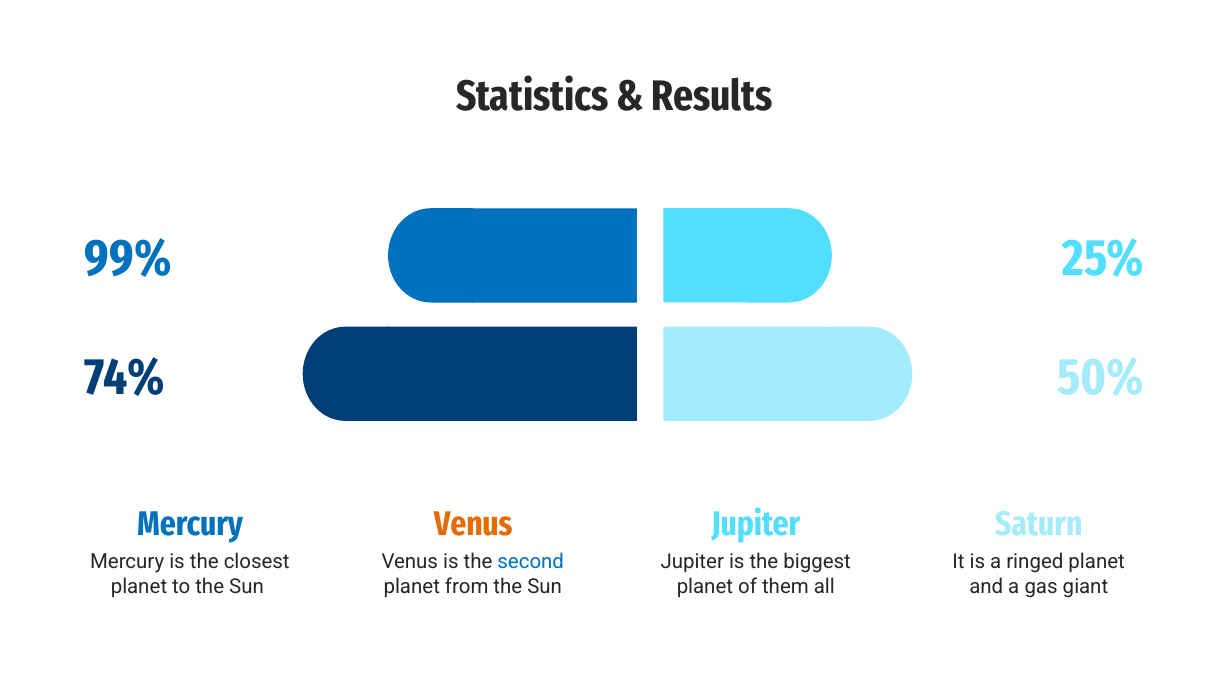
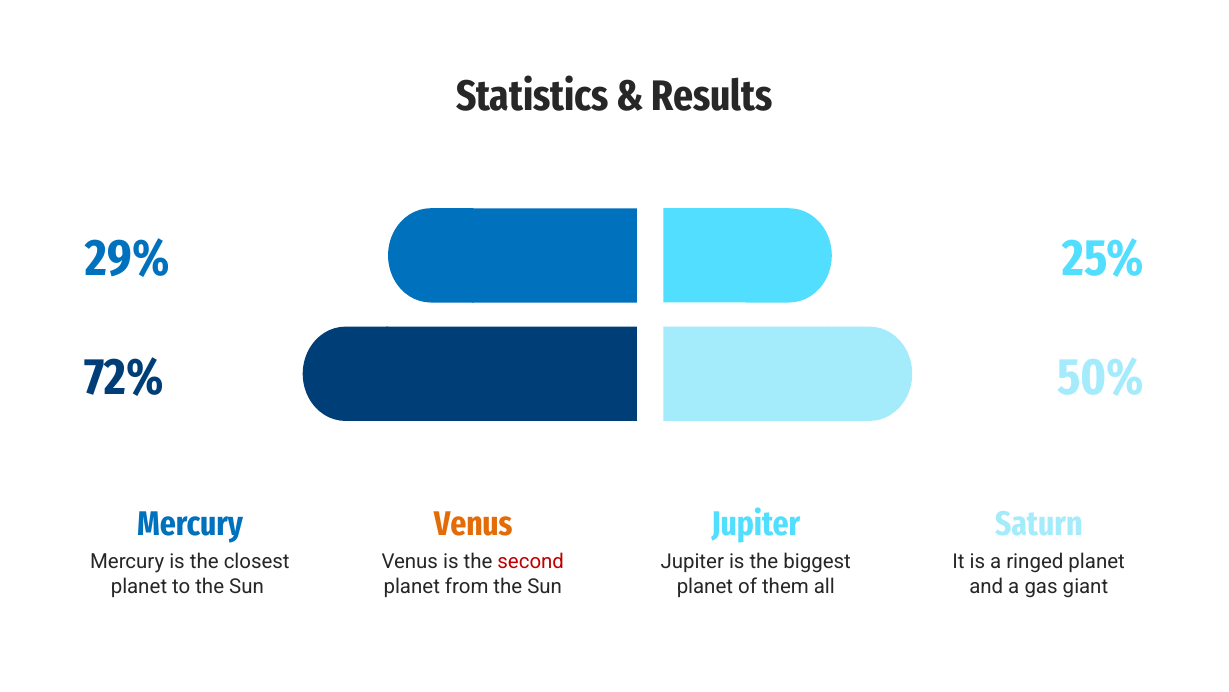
99%: 99% -> 29%
74%: 74% -> 72%
second colour: blue -> red
